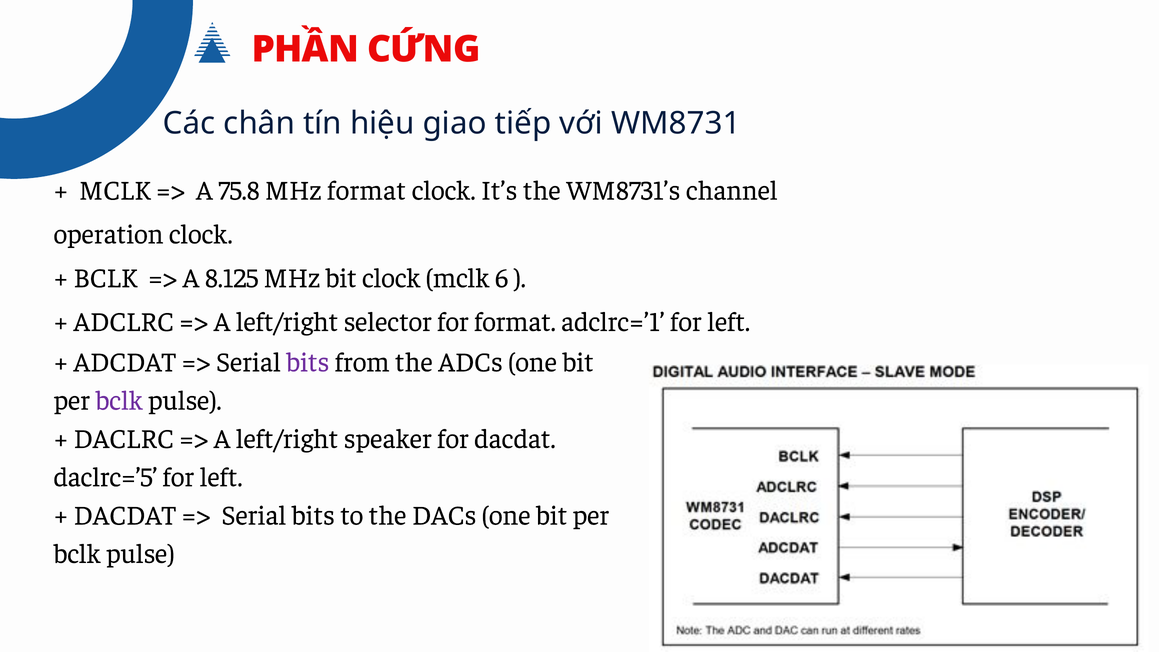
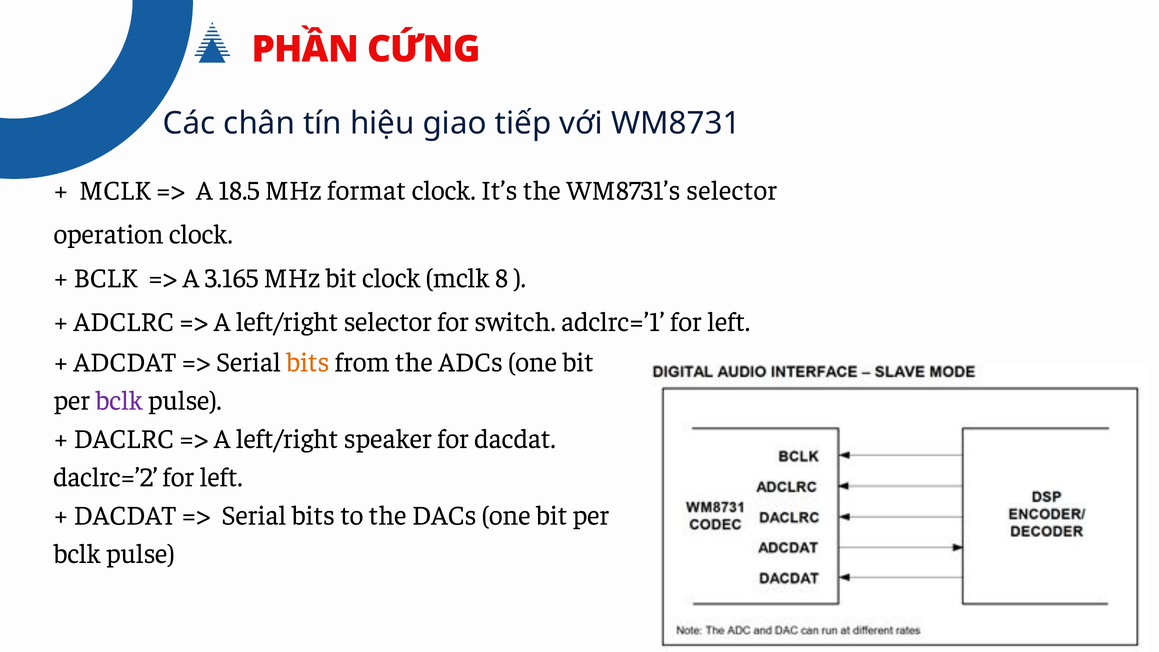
75.8: 75.8 -> 18.5
WM8731’s channel: channel -> selector
8.125: 8.125 -> 3.165
6: 6 -> 8
for format: format -> switch
bits at (308, 362) colour: purple -> orange
daclrc=’5: daclrc=’5 -> daclrc=’2
